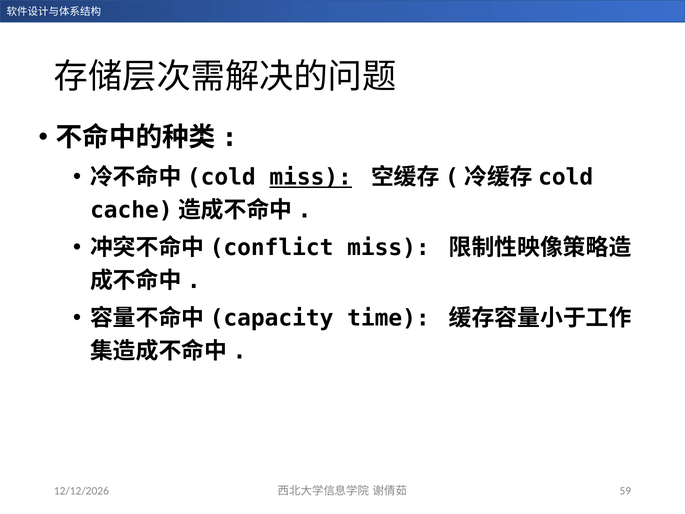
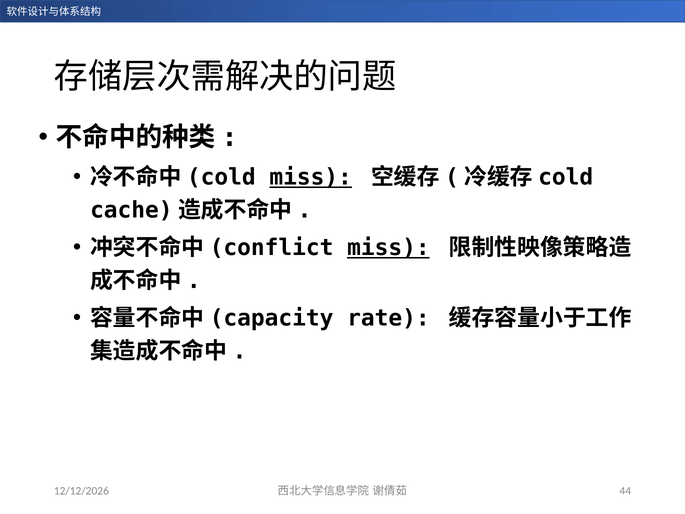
miss at (388, 248) underline: none -> present
time: time -> rate
59: 59 -> 44
